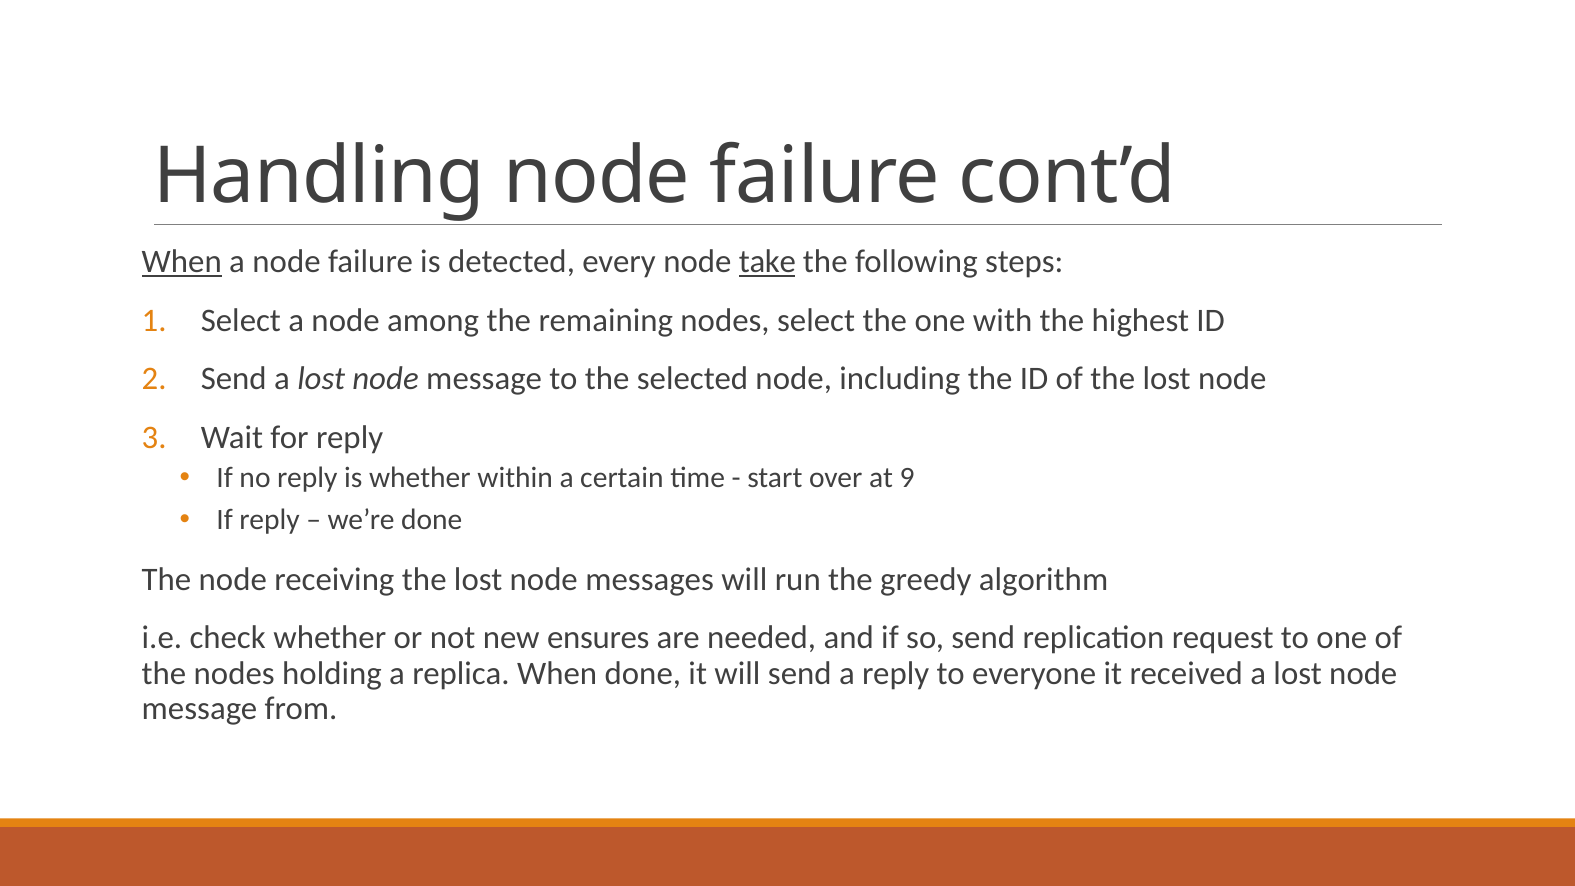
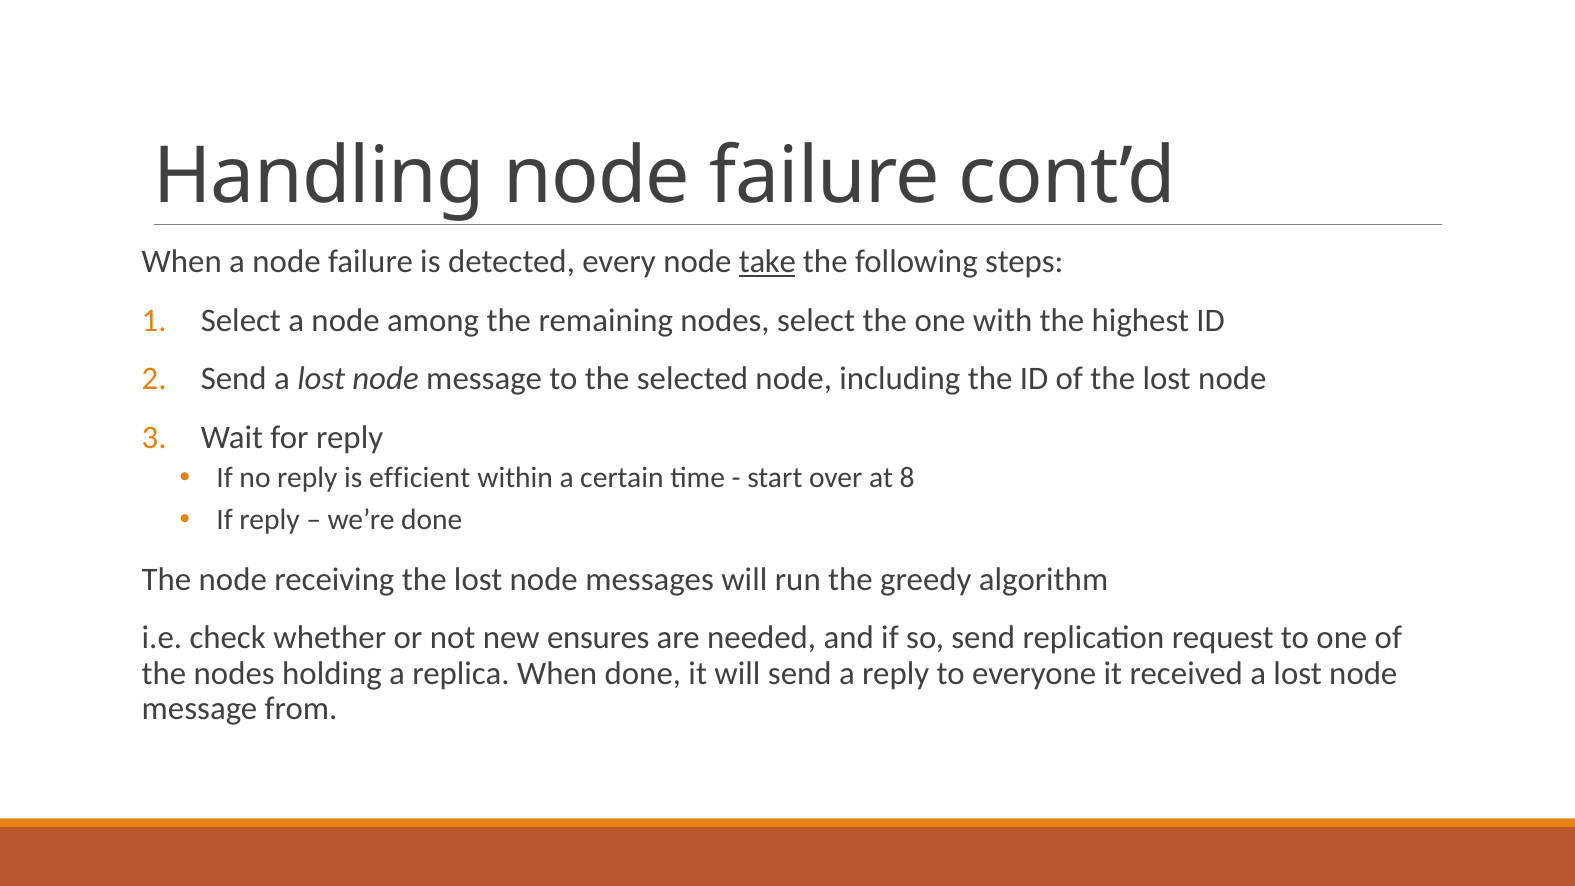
When at (182, 262) underline: present -> none
is whether: whether -> efficient
9: 9 -> 8
